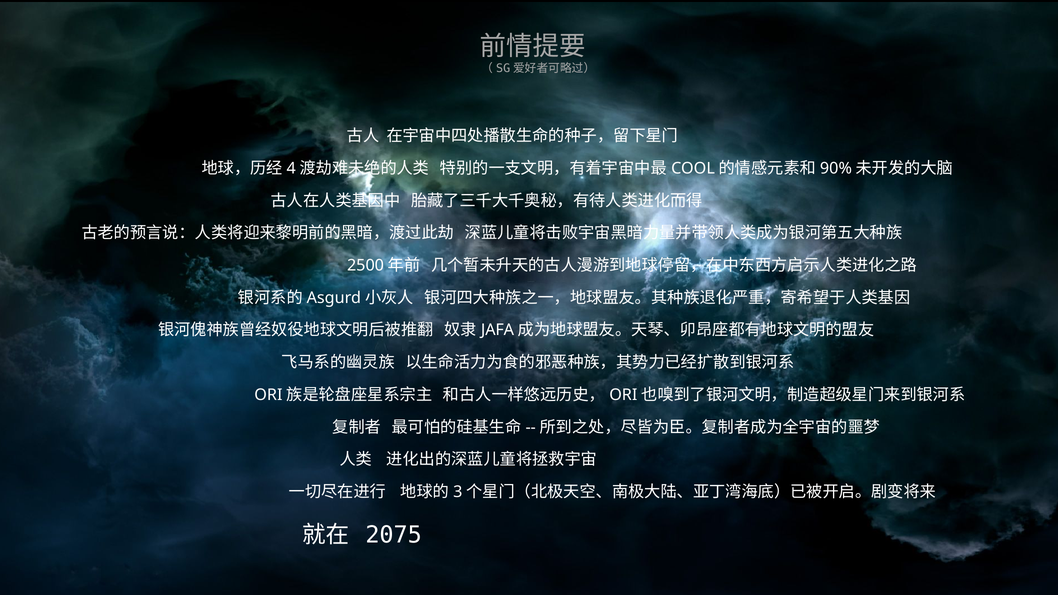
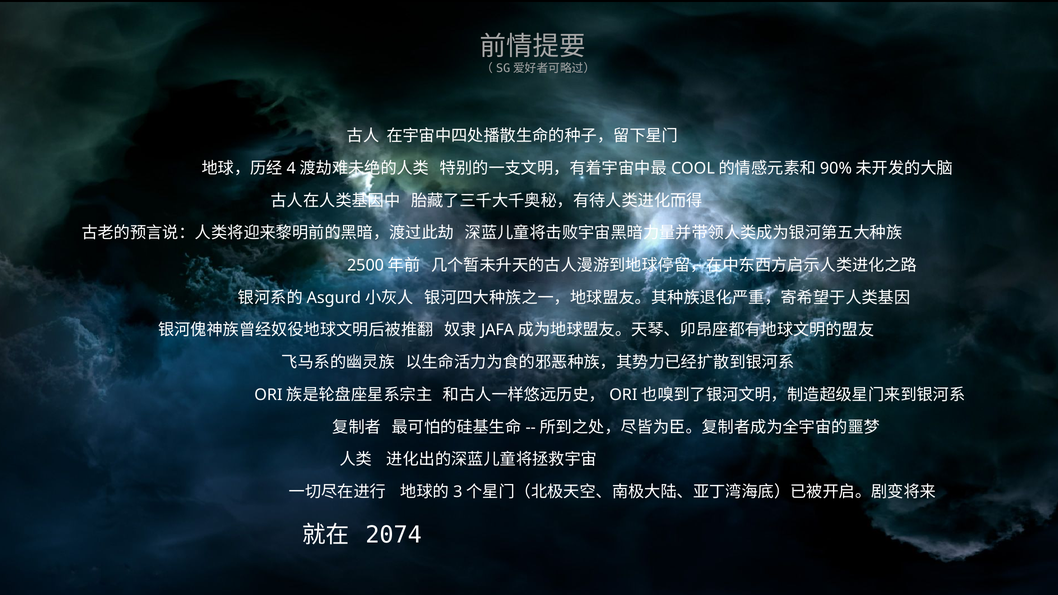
2075: 2075 -> 2074
